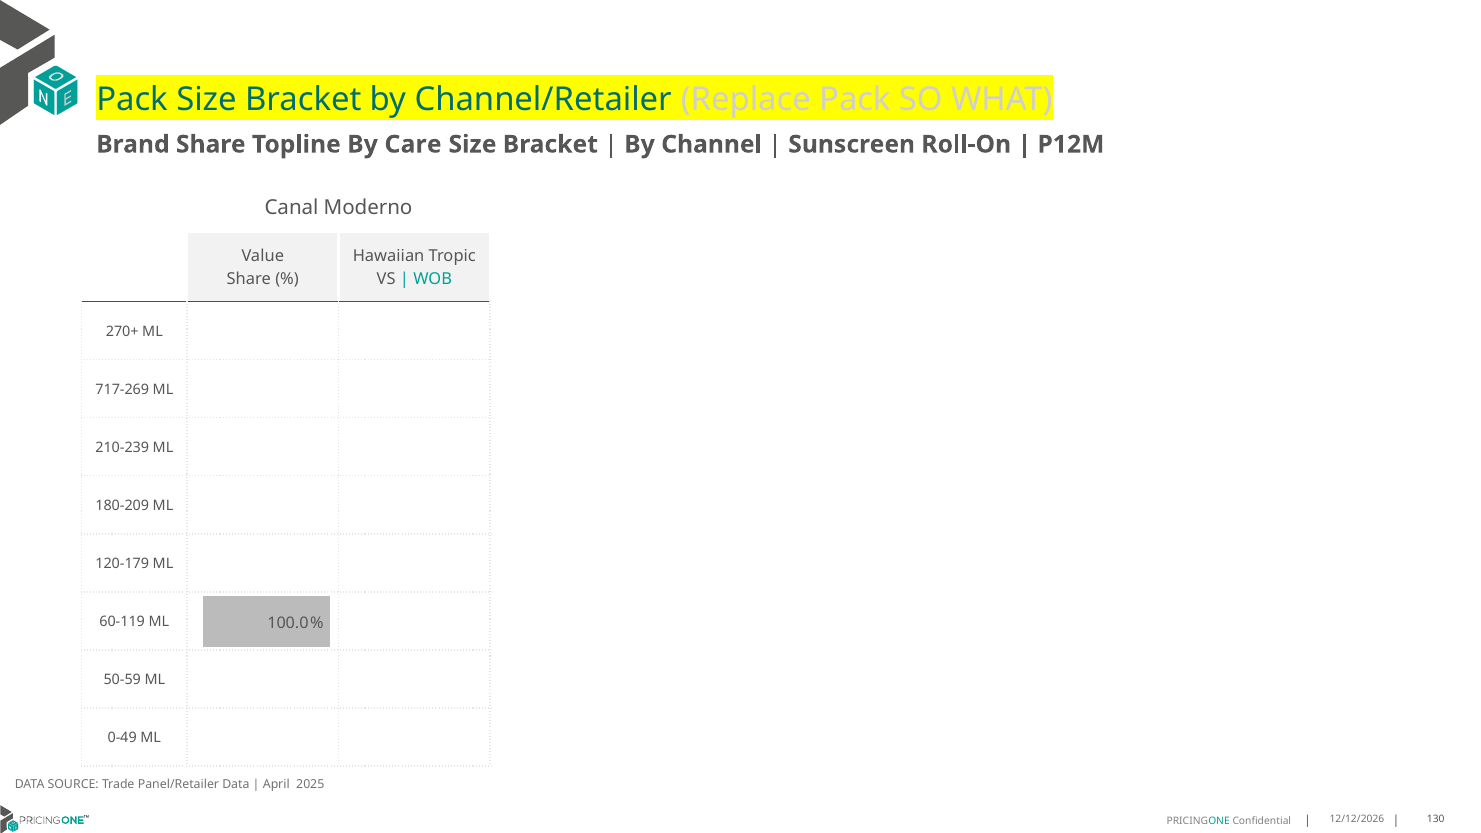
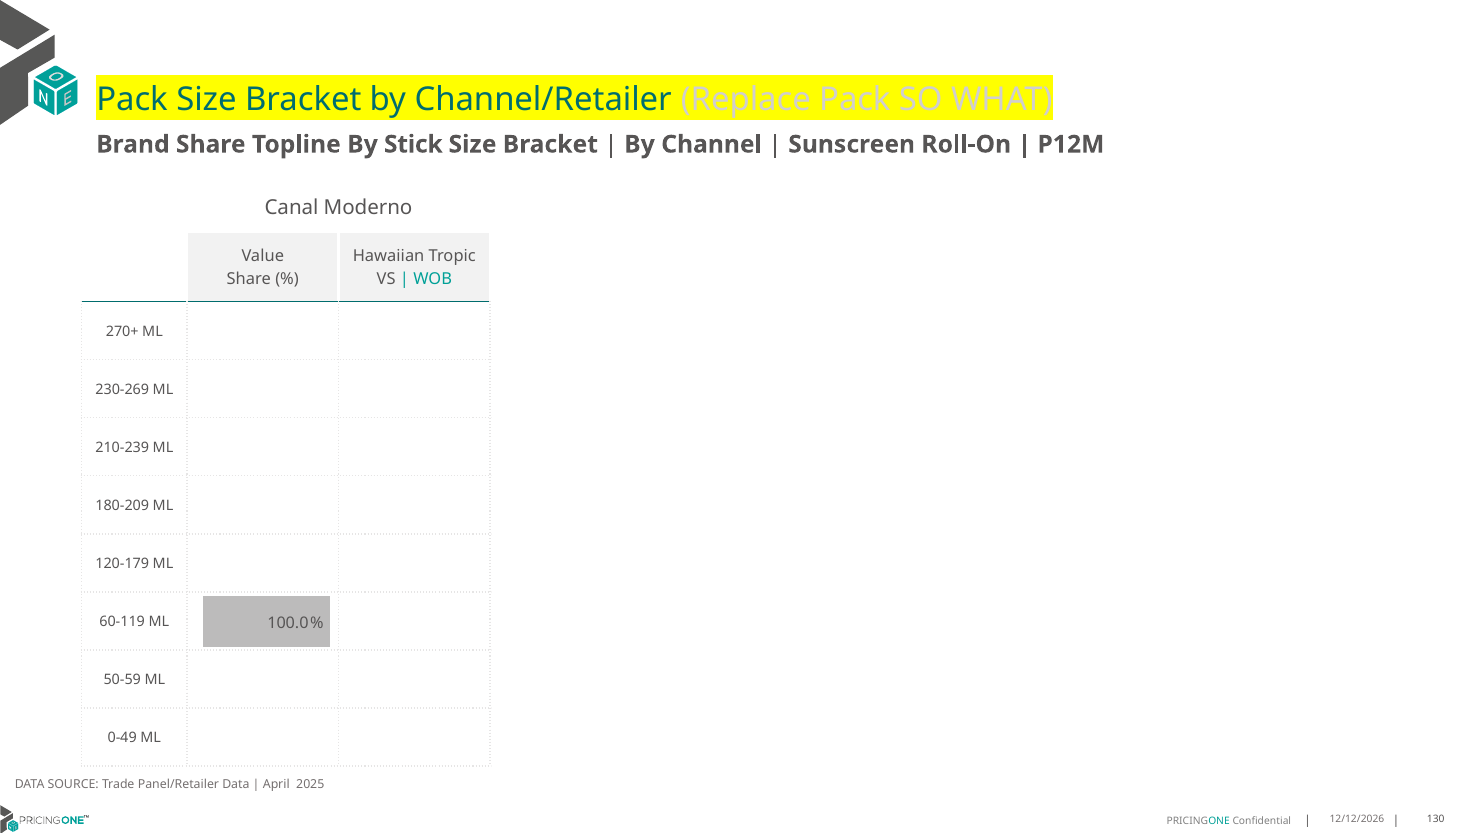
Care: Care -> Stick
717-269: 717-269 -> 230-269
